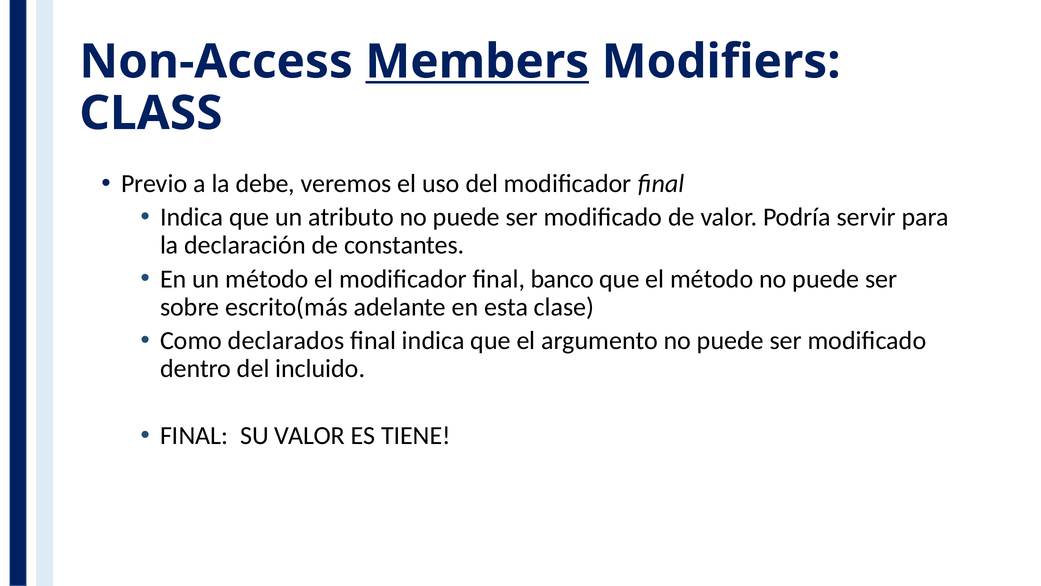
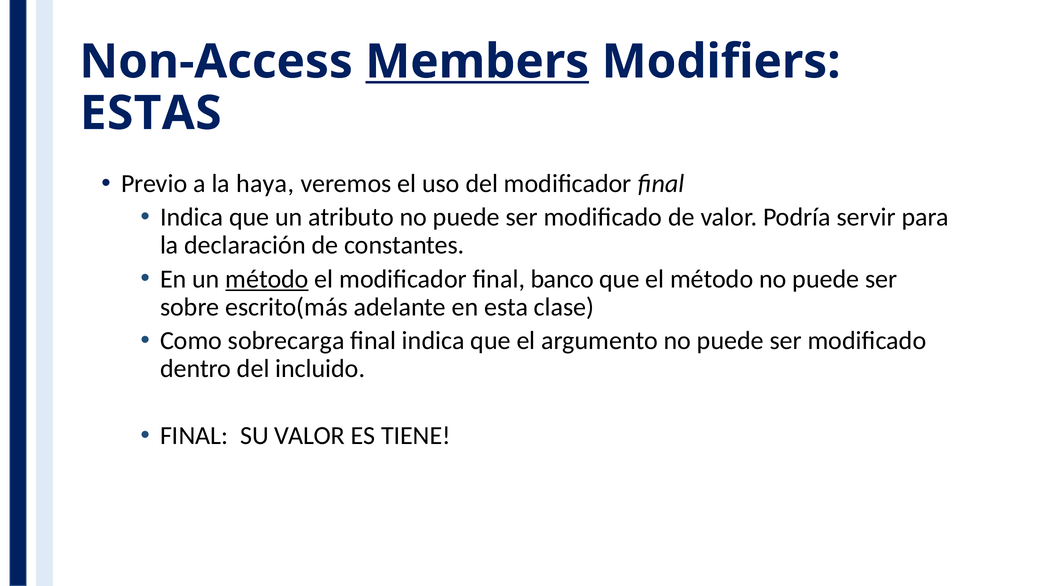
CLASS: CLASS -> ESTAS
debe: debe -> haya
método at (267, 279) underline: none -> present
declarados: declarados -> sobrecarga
